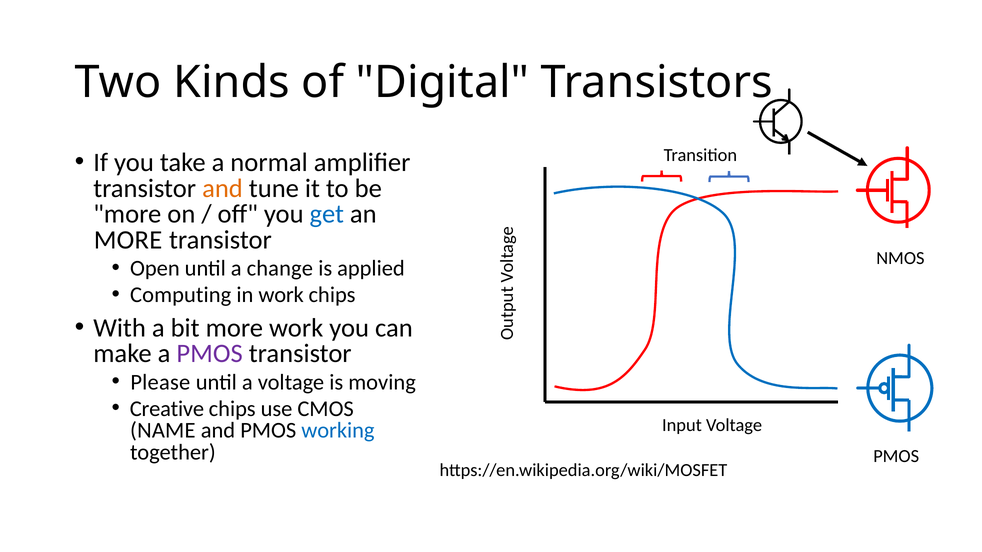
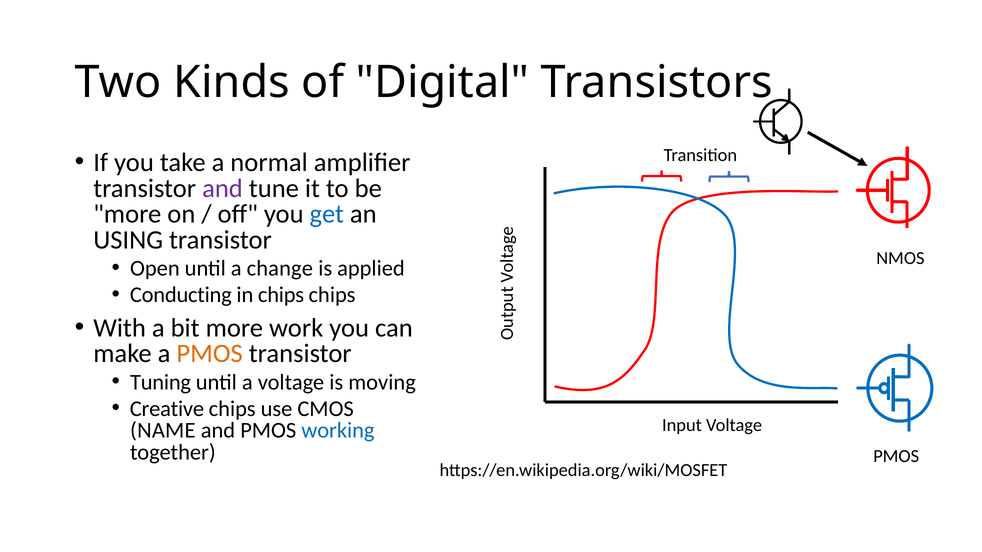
and at (222, 188) colour: orange -> purple
MORE at (128, 240): MORE -> USING
Computing: Computing -> Conducting
in work: work -> chips
PMOS at (210, 354) colour: purple -> orange
Please: Please -> Tuning
